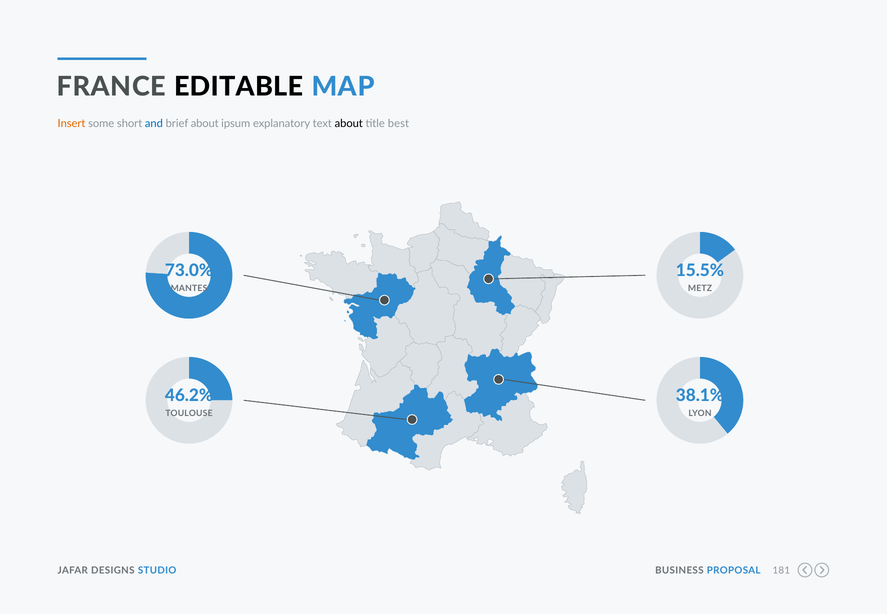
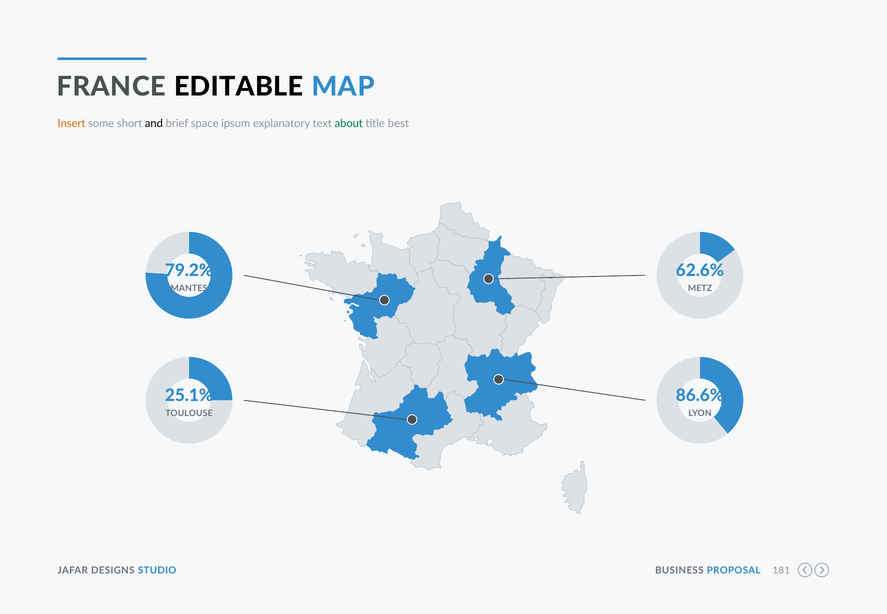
and colour: blue -> black
brief about: about -> space
about at (349, 123) colour: black -> green
73.0%: 73.0% -> 79.2%
15.5%: 15.5% -> 62.6%
46.2%: 46.2% -> 25.1%
38.1%: 38.1% -> 86.6%
